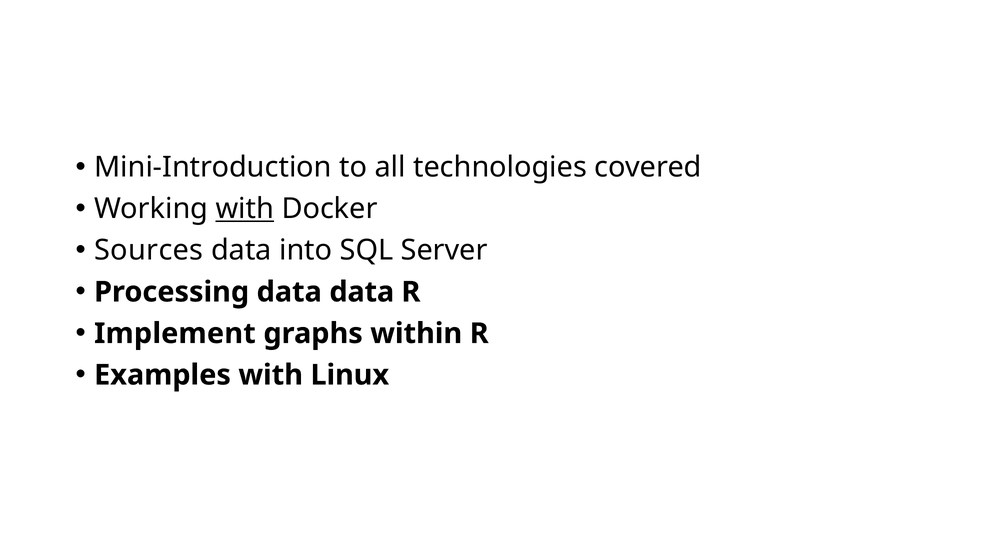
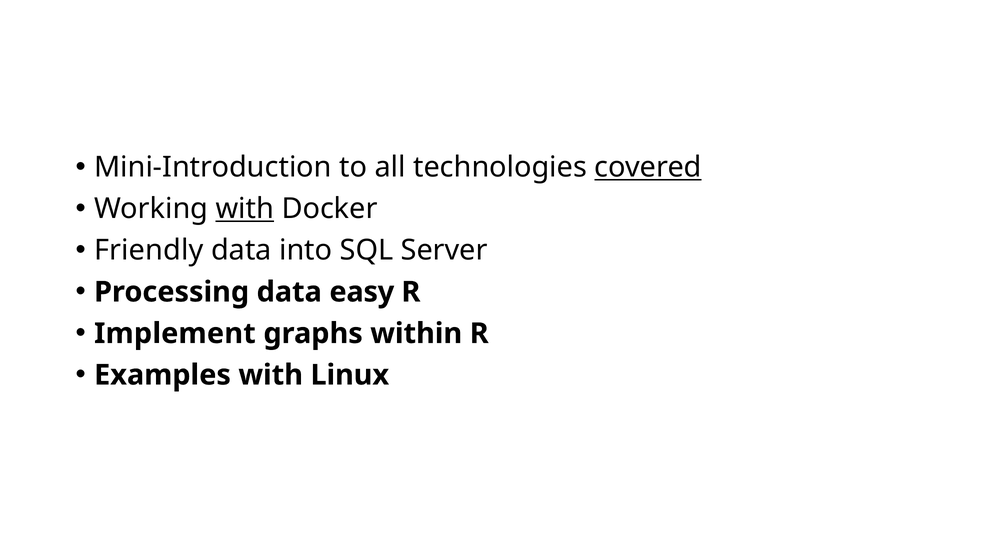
covered underline: none -> present
Sources: Sources -> Friendly
data data: data -> easy
